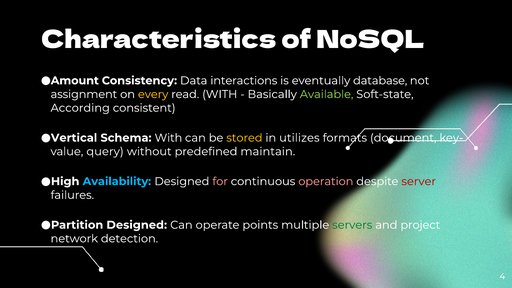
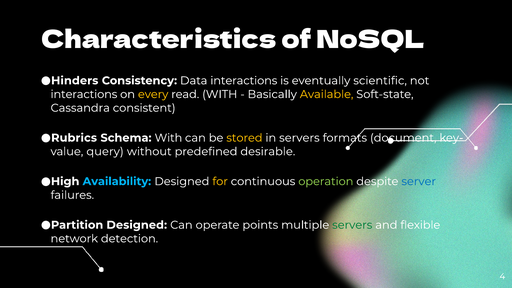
Amount: Amount -> Hinders
database: database -> scientific
assignment at (84, 94): assignment -> interactions
Available colour: light green -> yellow
According: According -> Cassandra
Vertical: Vertical -> Rubrics
in utilizes: utilizes -> servers
maintain: maintain -> desirable
for colour: pink -> yellow
operation colour: pink -> light green
server colour: red -> blue
project: project -> flexible
